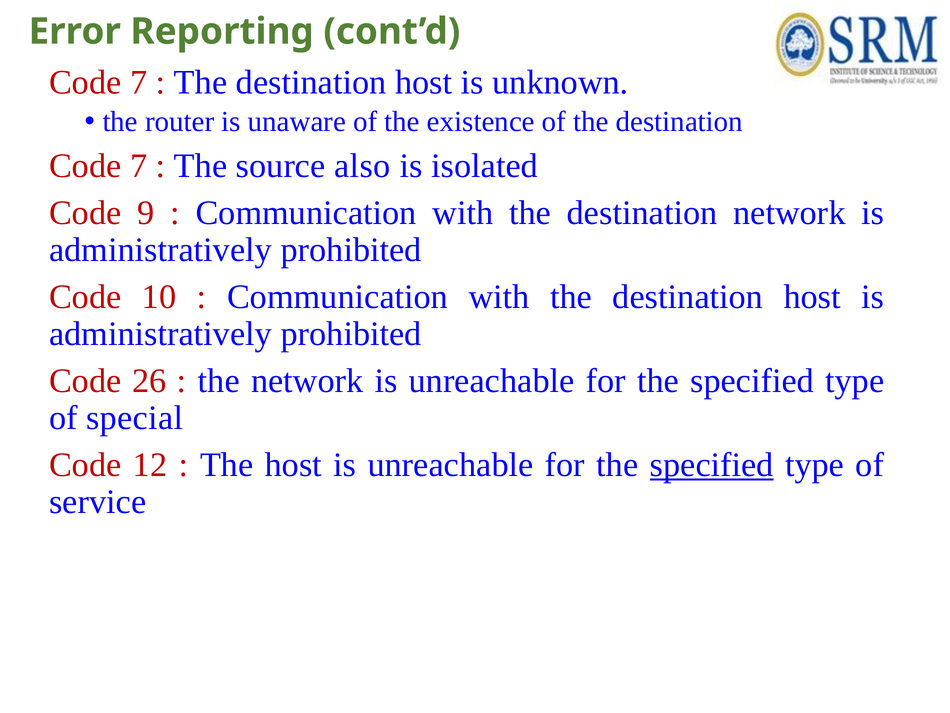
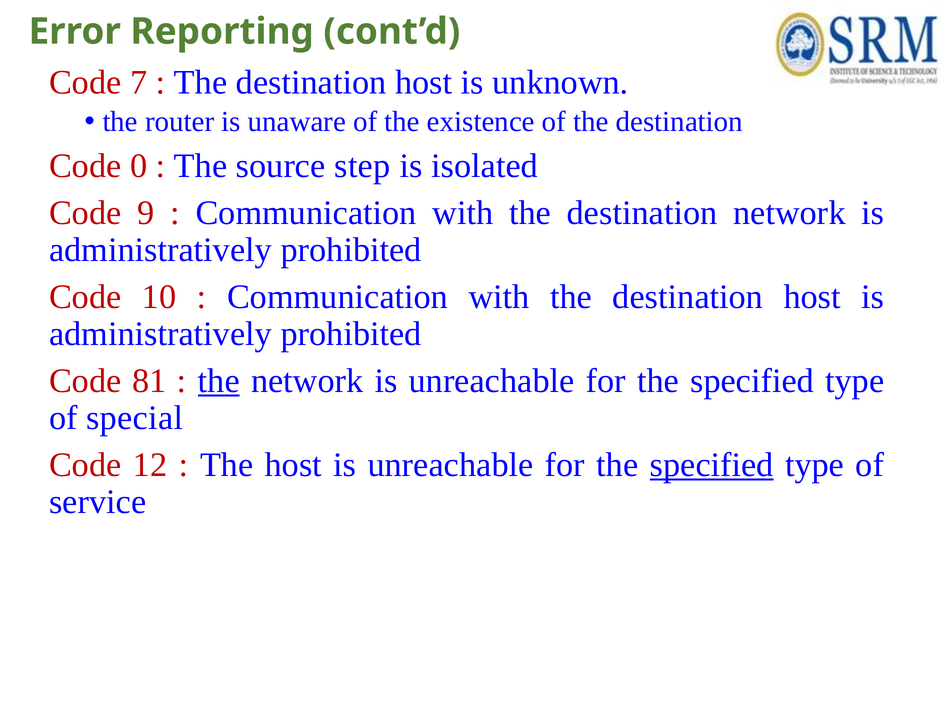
7 at (139, 166): 7 -> 0
also: also -> step
26: 26 -> 81
the at (219, 381) underline: none -> present
